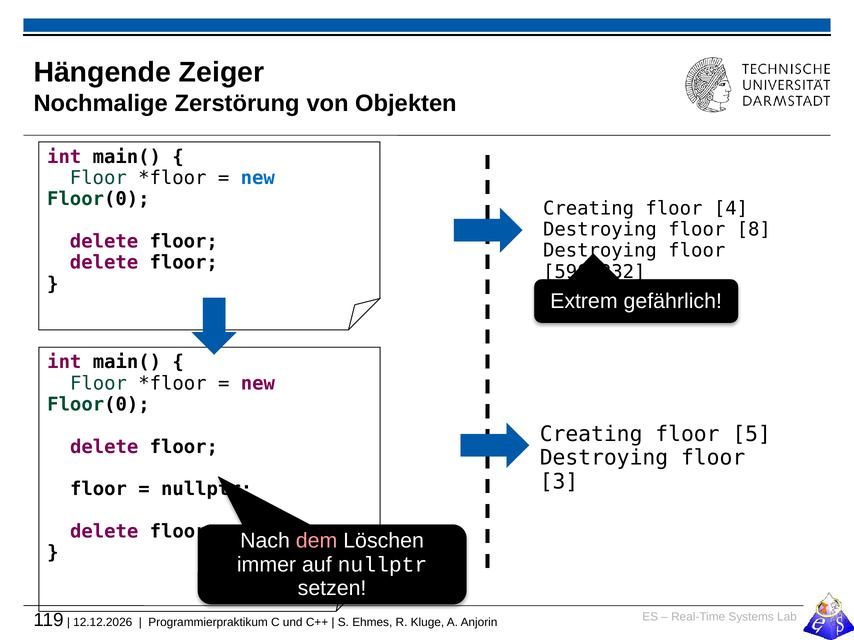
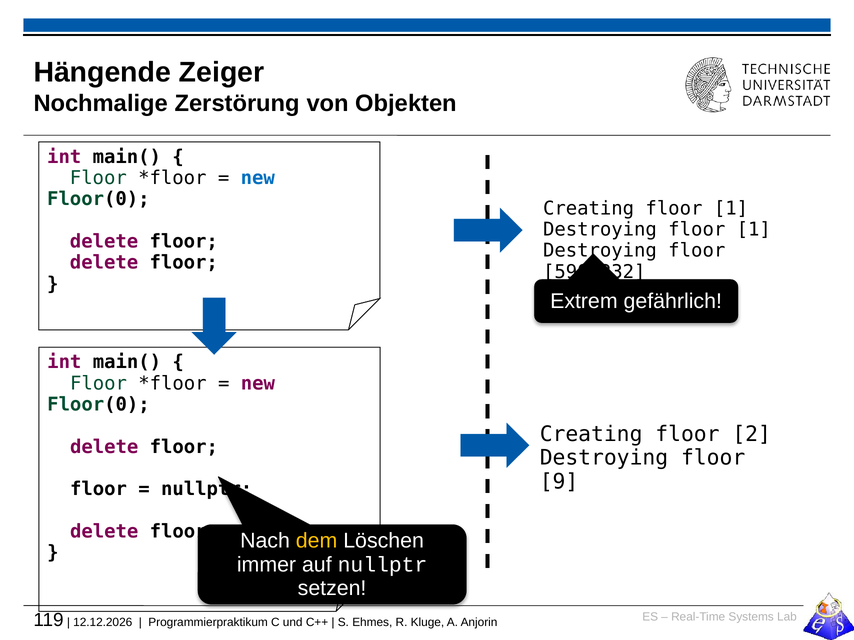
Creating floor 4: 4 -> 1
Destroying floor 8: 8 -> 1
5: 5 -> 2
3: 3 -> 9
dem colour: pink -> yellow
